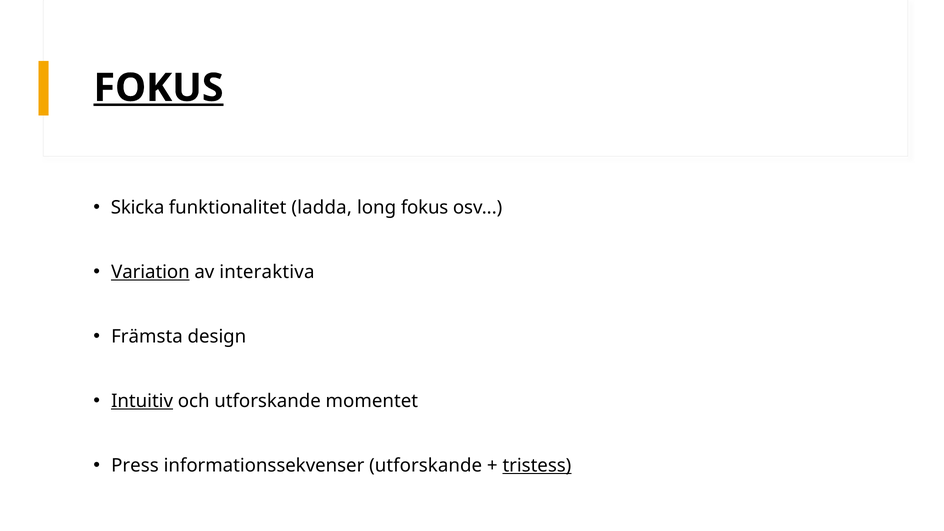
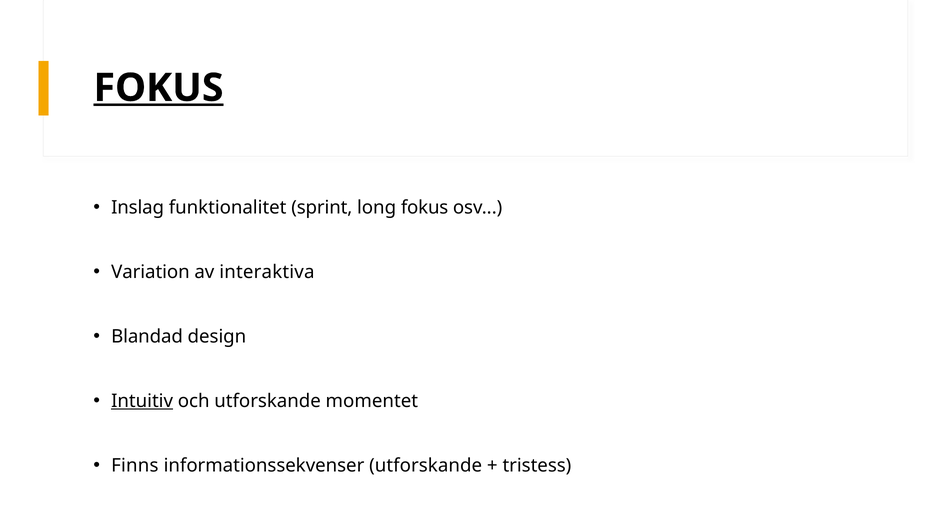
Skicka: Skicka -> Inslag
ladda: ladda -> sprint
Variation underline: present -> none
Främsta: Främsta -> Blandad
Press: Press -> Finns
tristess underline: present -> none
